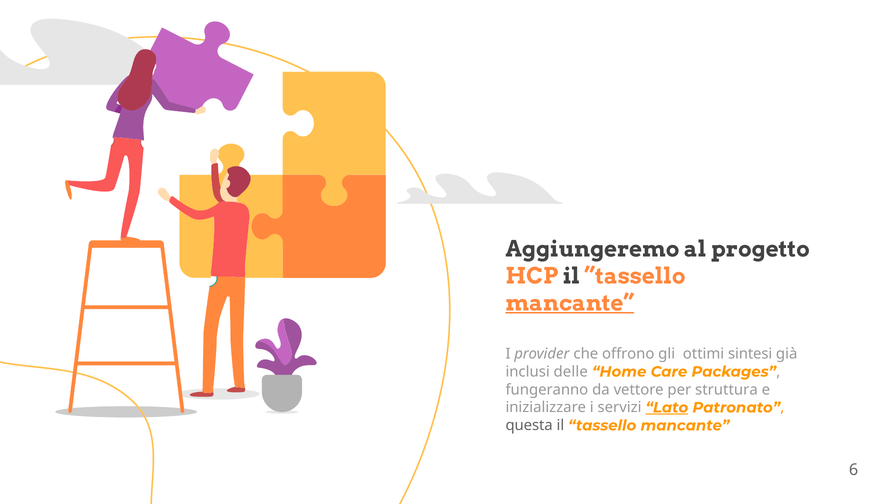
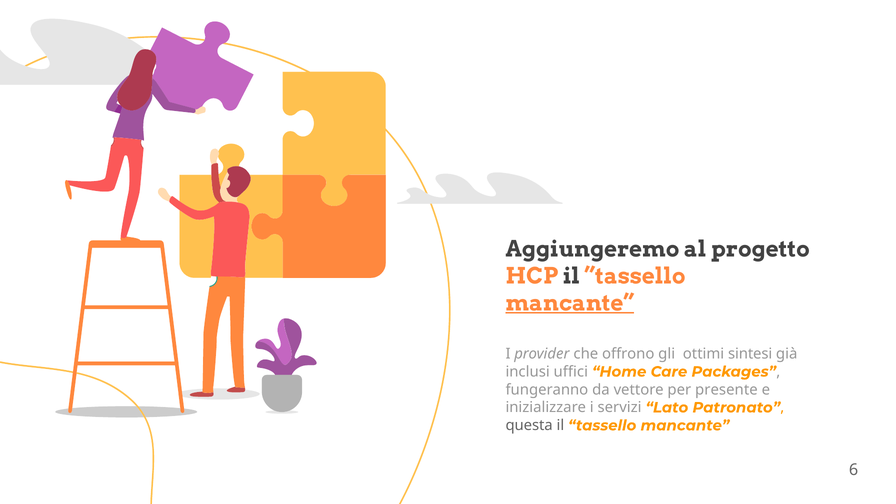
delle: delle -> uffici
struttura: struttura -> presente
Lato underline: present -> none
